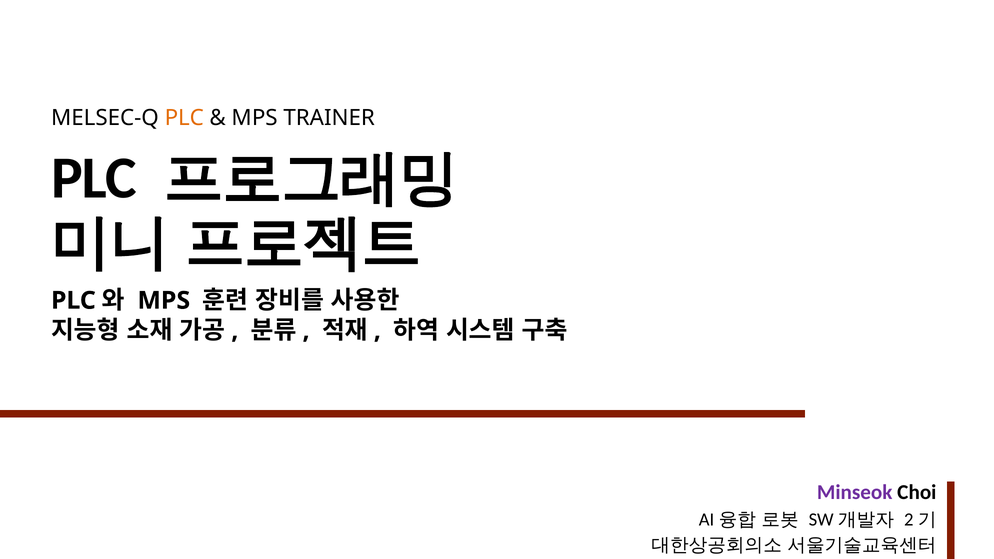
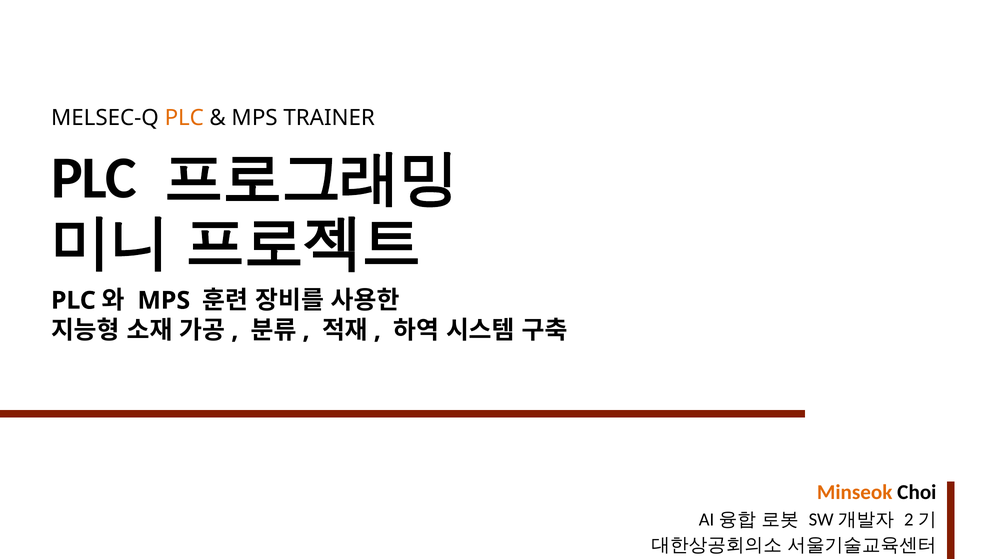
Minseok colour: purple -> orange
